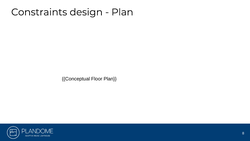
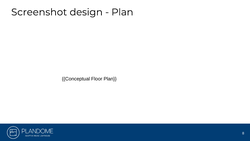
Constraints: Constraints -> Screenshot
